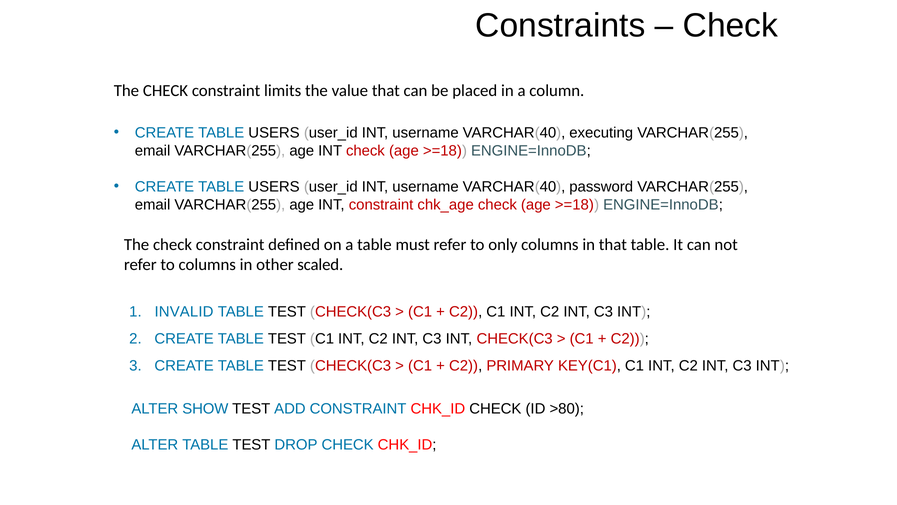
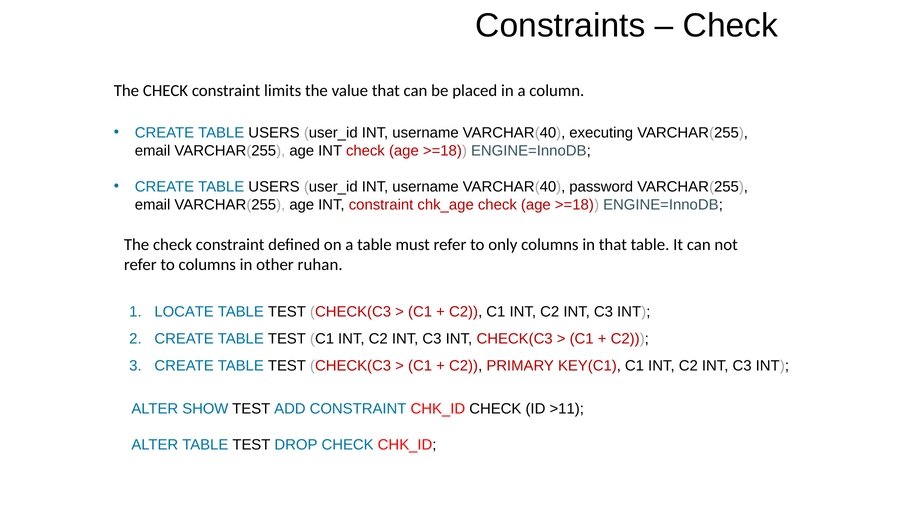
scaled: scaled -> ruhan
INVALID: INVALID -> LOCATE
>80: >80 -> >11
